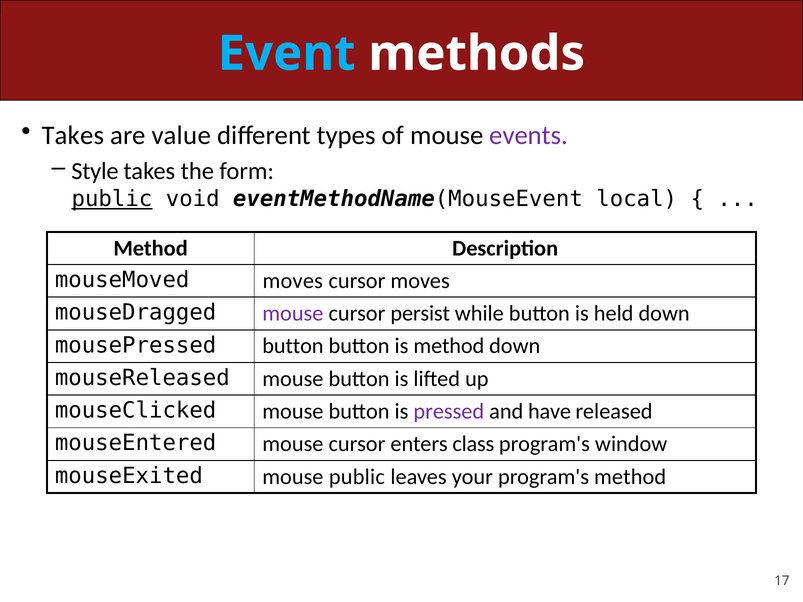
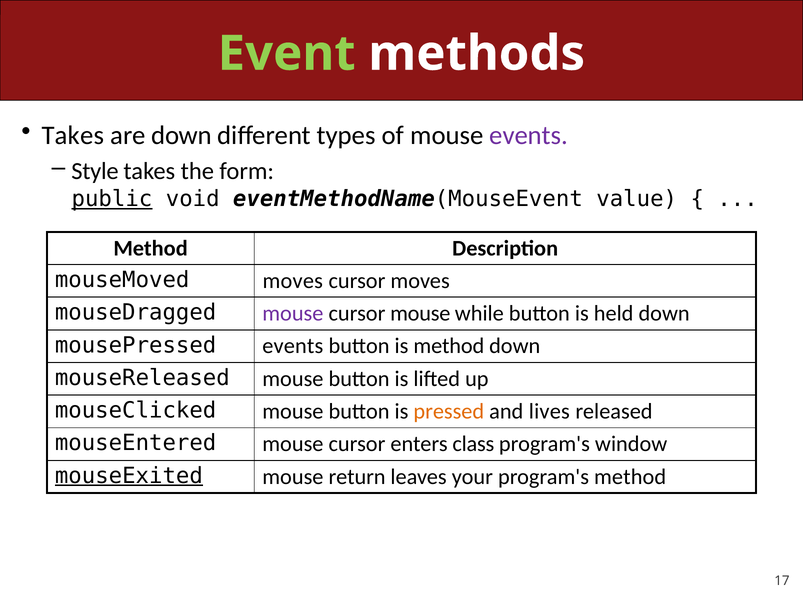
Event colour: light blue -> light green
are value: value -> down
local: local -> value
cursor persist: persist -> mouse
mousePressed button: button -> events
pressed colour: purple -> orange
have: have -> lives
mouseExited underline: none -> present
mouse public: public -> return
